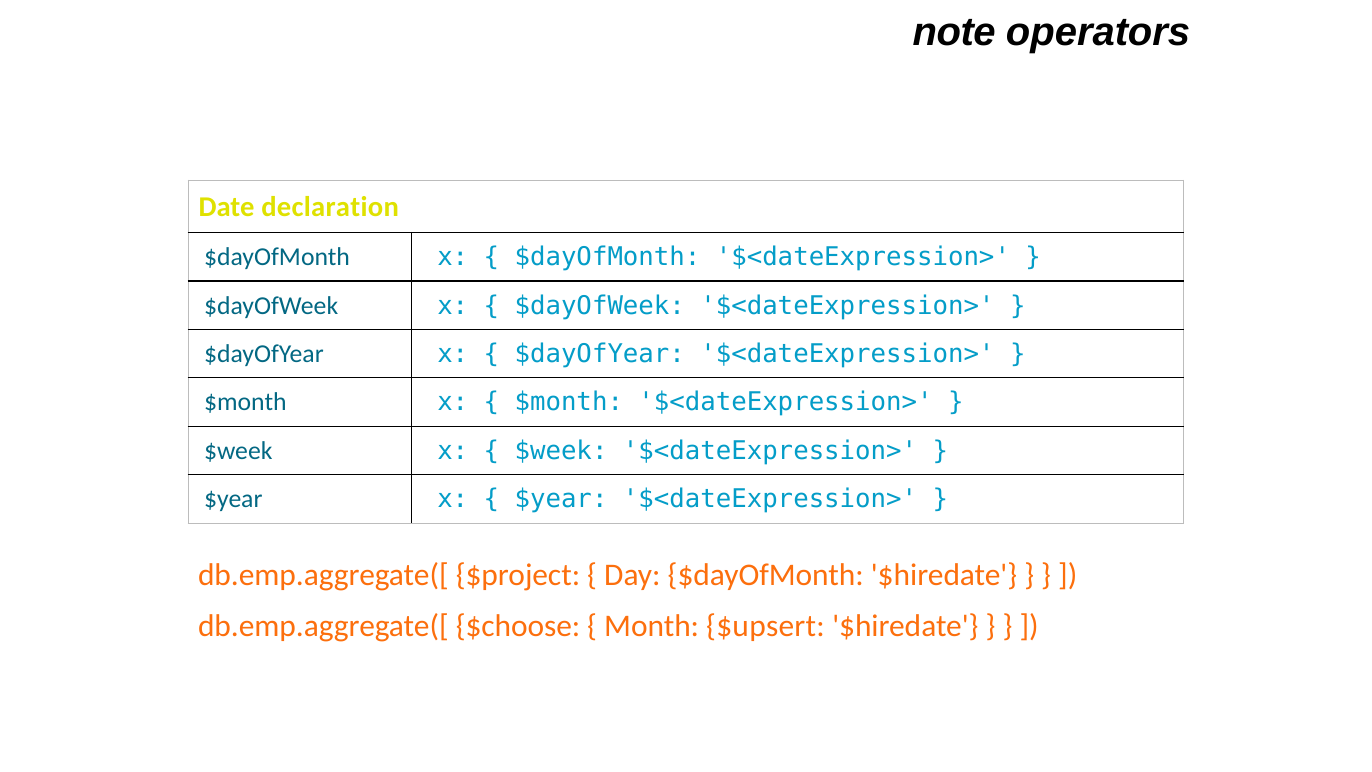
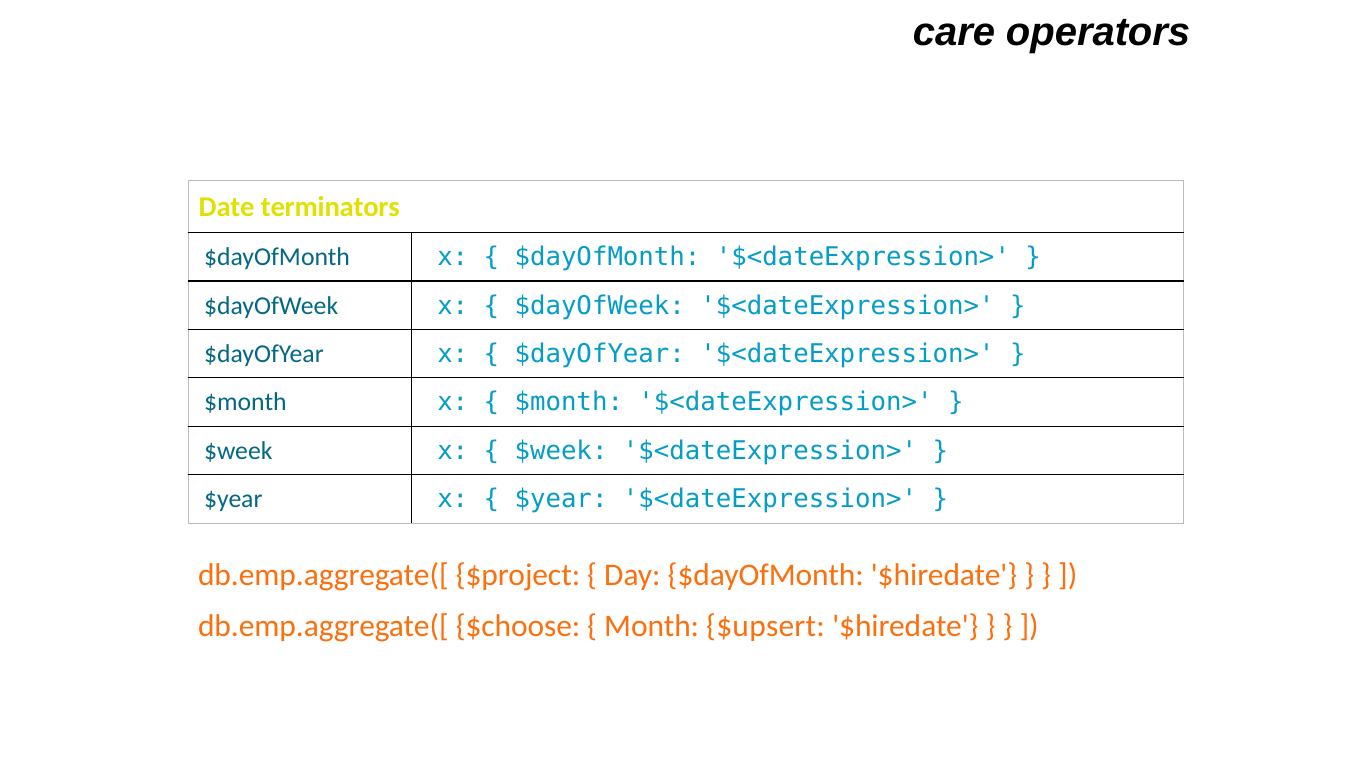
note: note -> care
declaration: declaration -> terminators
